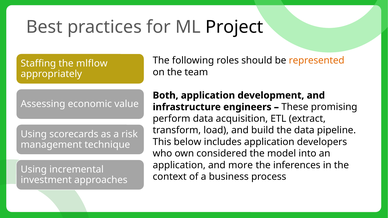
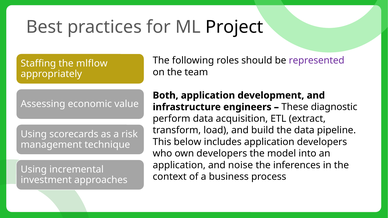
represented colour: orange -> purple
promising: promising -> diagnostic
own considered: considered -> developers
more: more -> noise
